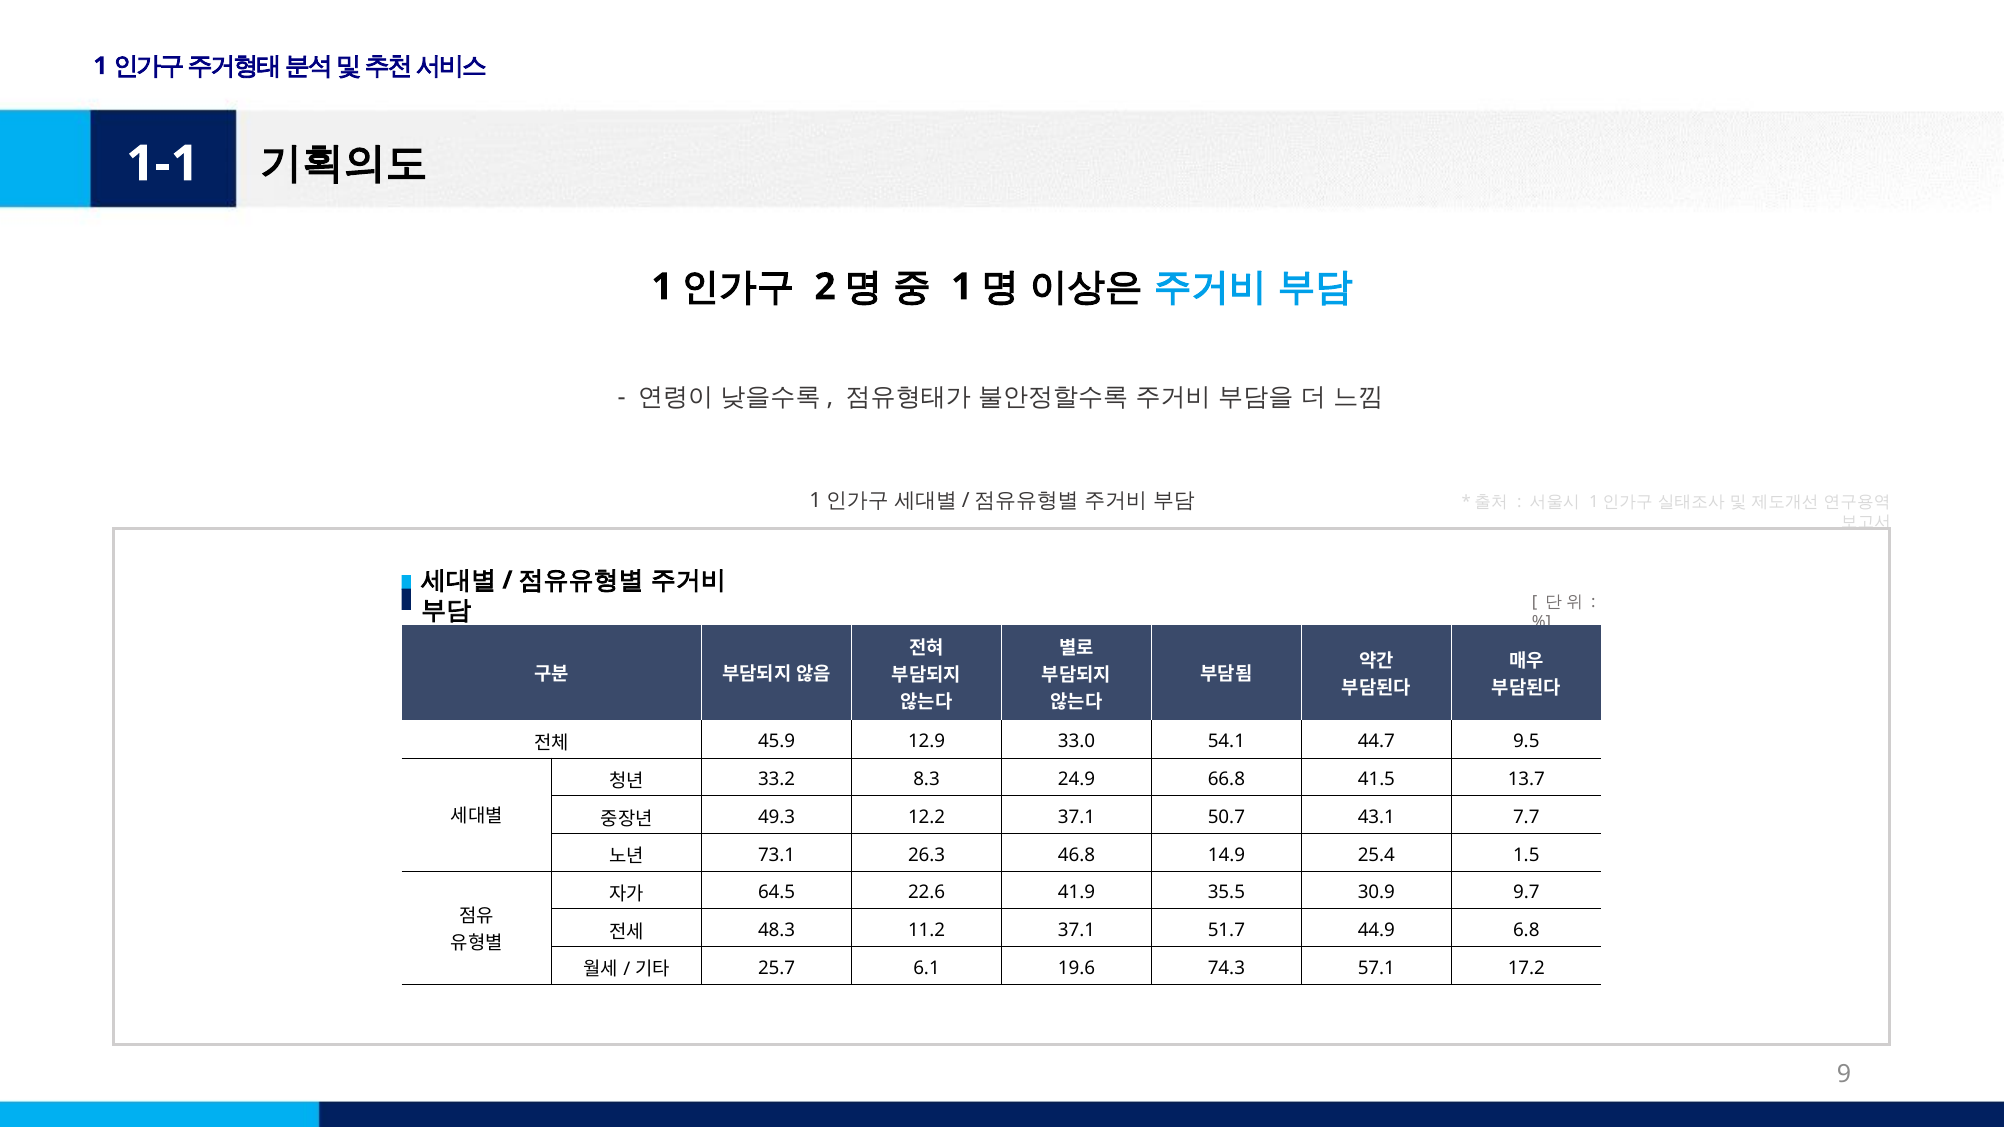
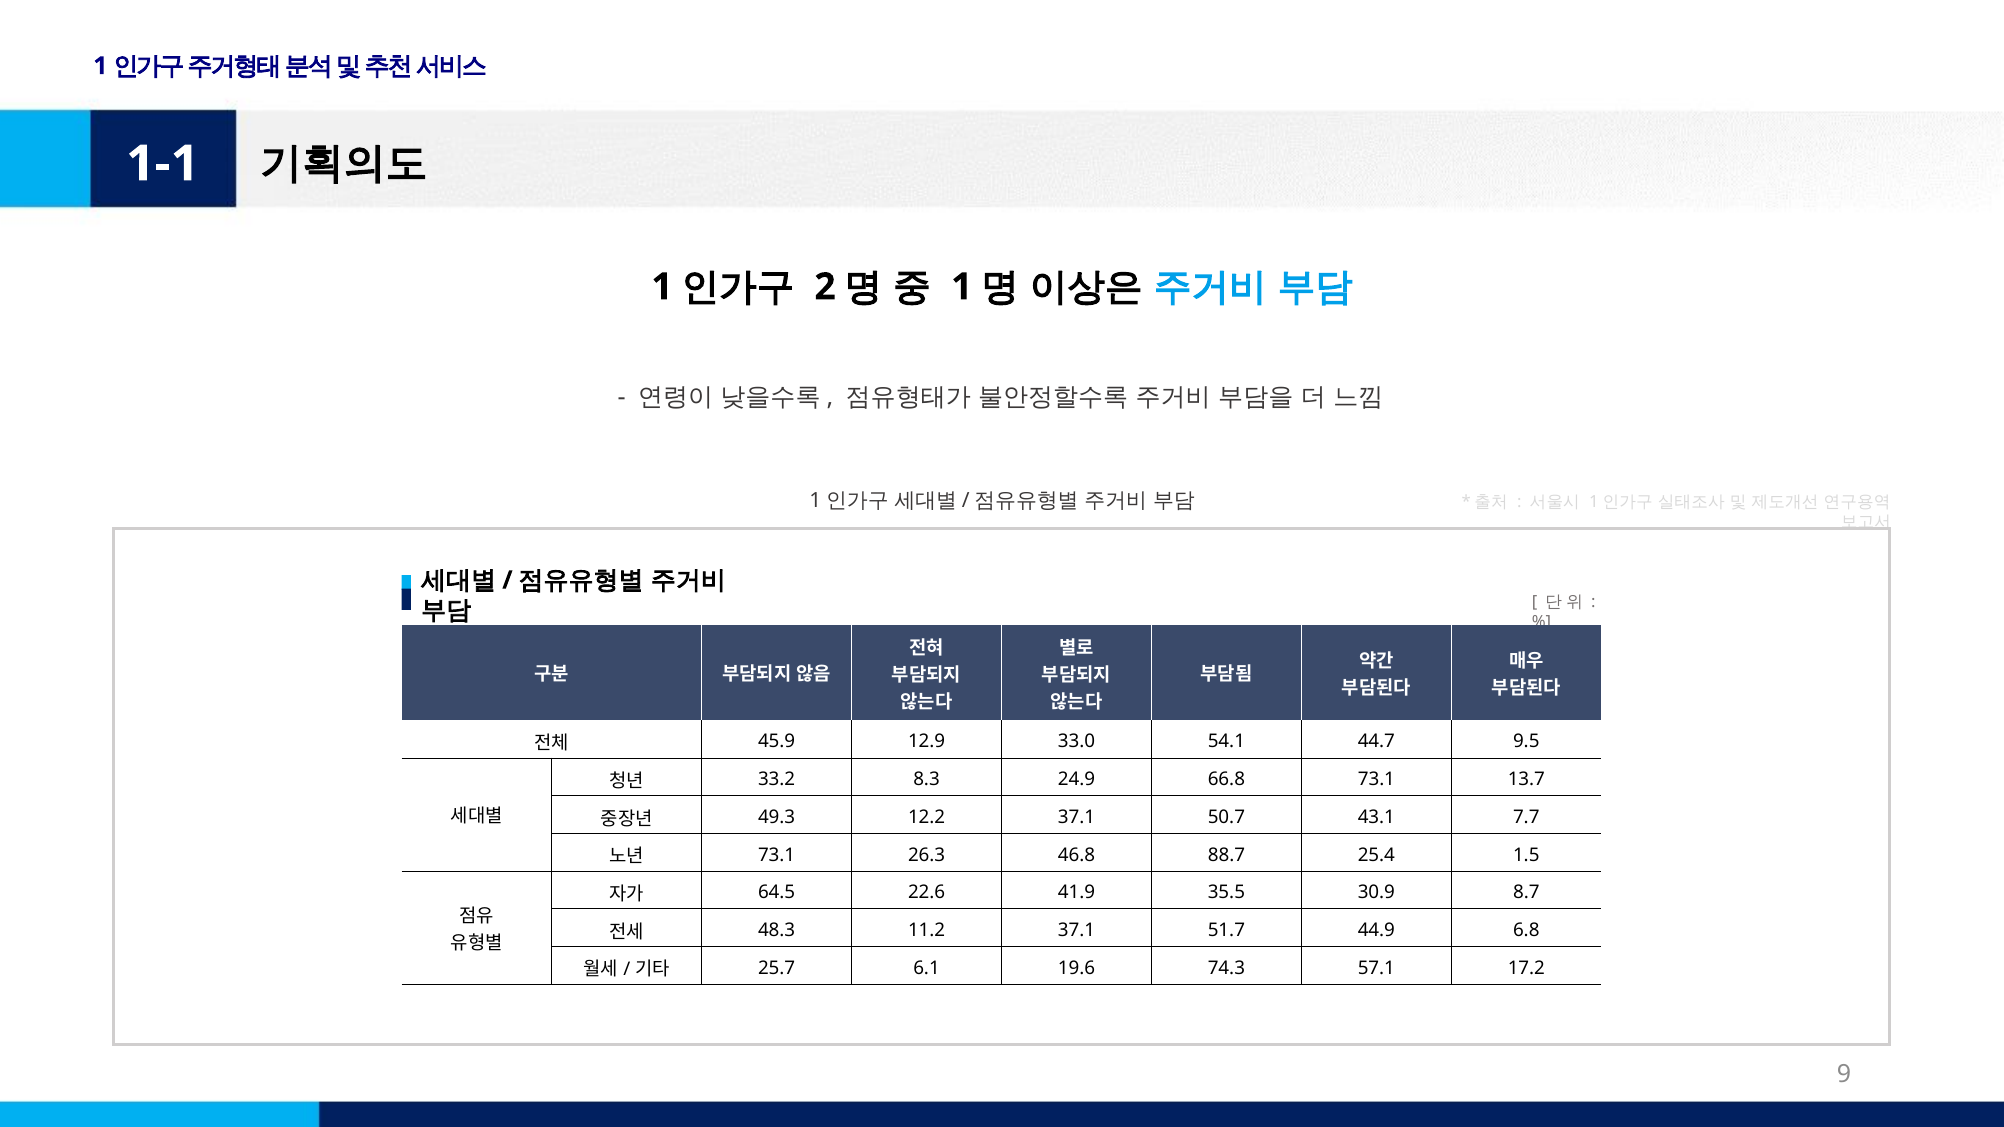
66.8 41.5: 41.5 -> 73.1
14.9: 14.9 -> 88.7
9.7: 9.7 -> 8.7
